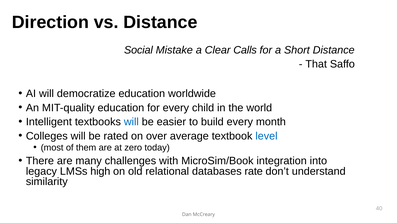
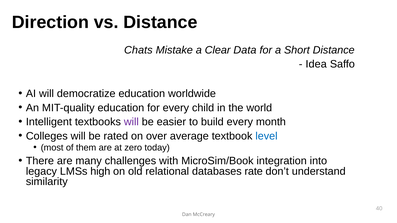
Social: Social -> Chats
Calls: Calls -> Data
That: That -> Idea
will at (131, 122) colour: blue -> purple
